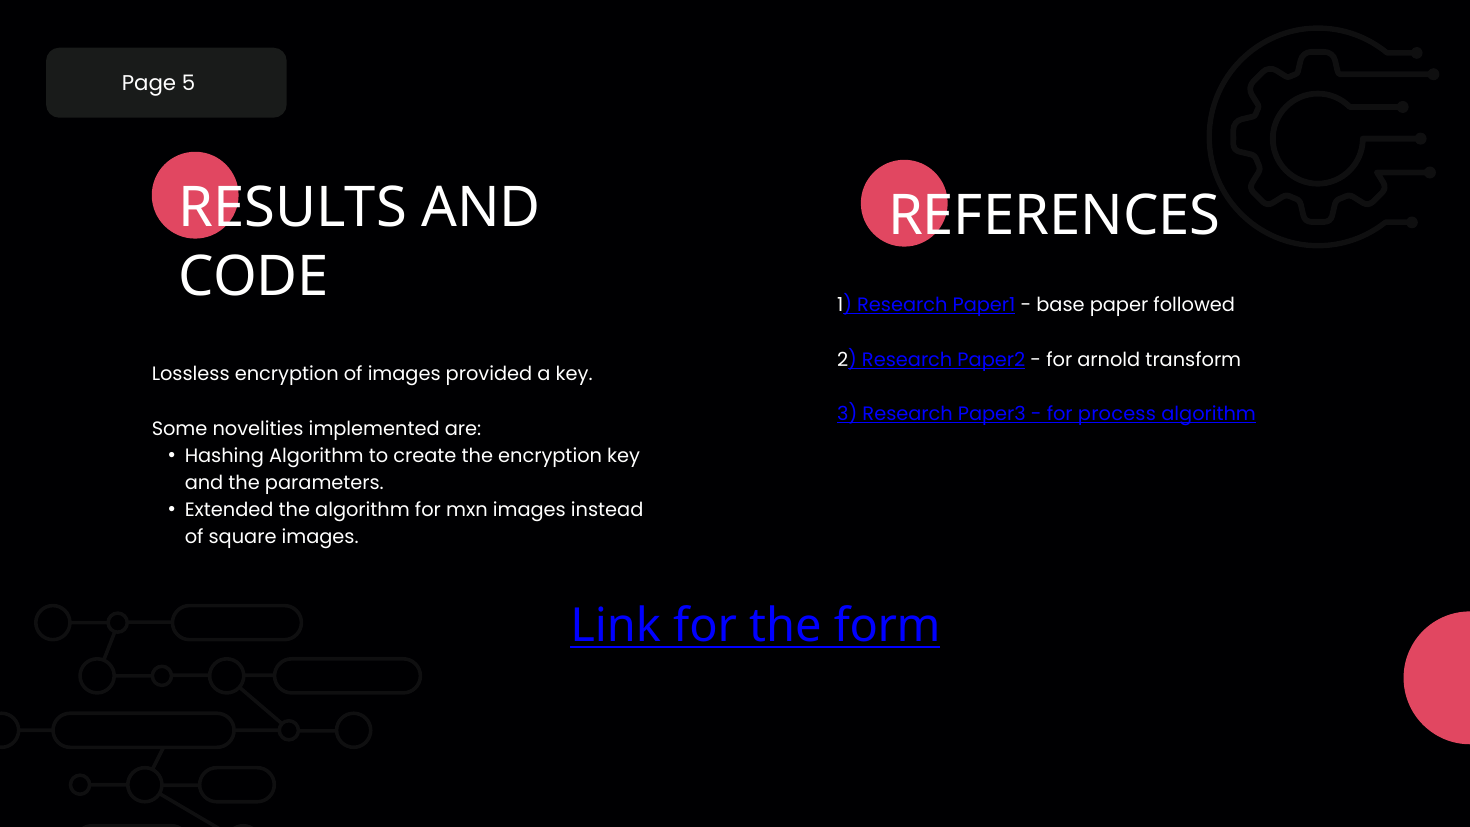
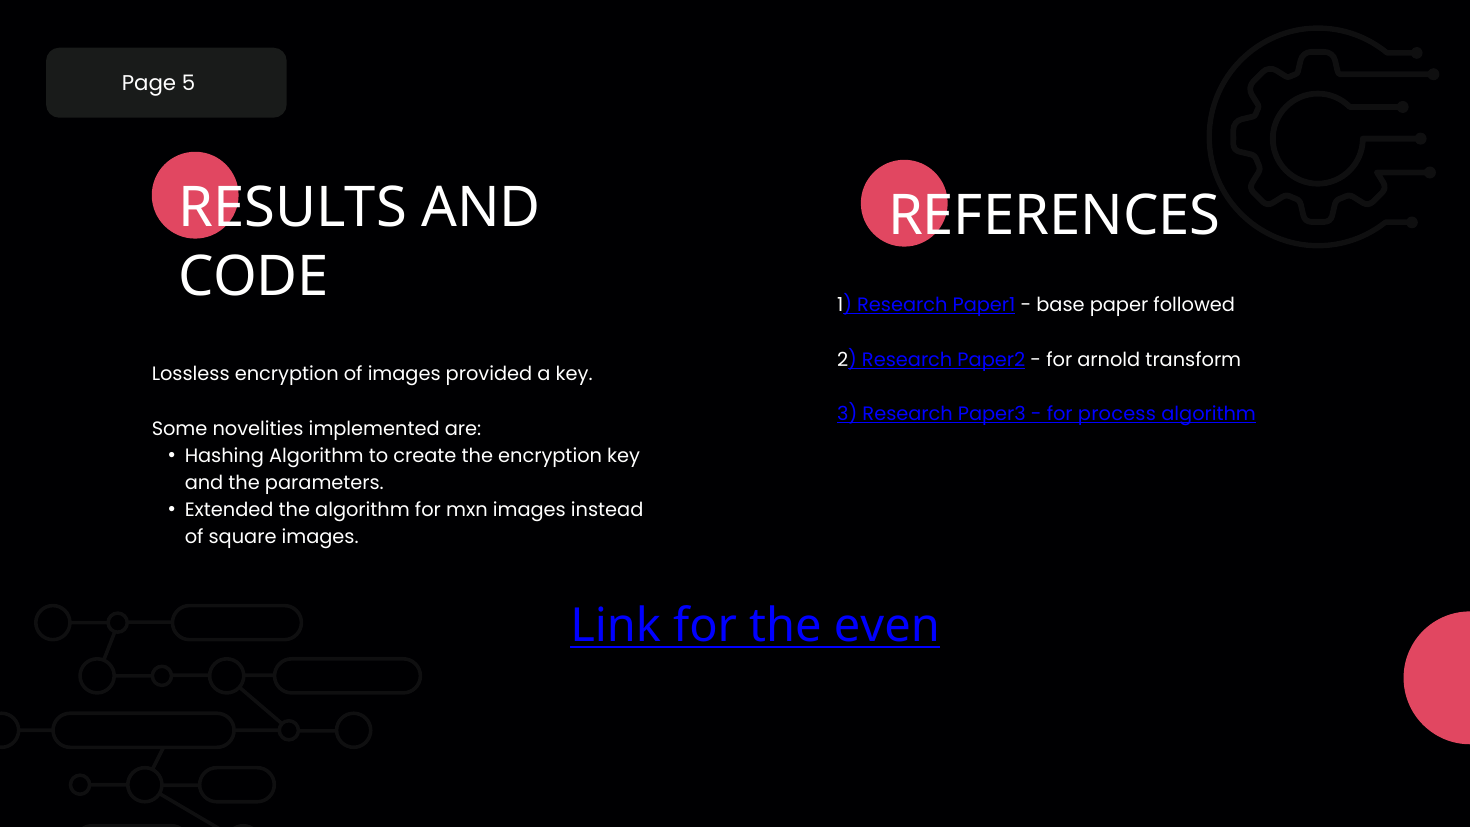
form: form -> even
